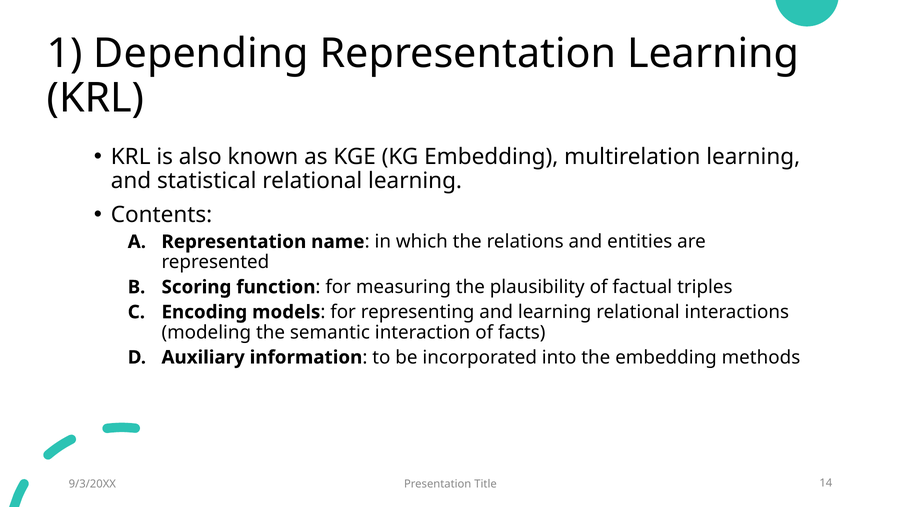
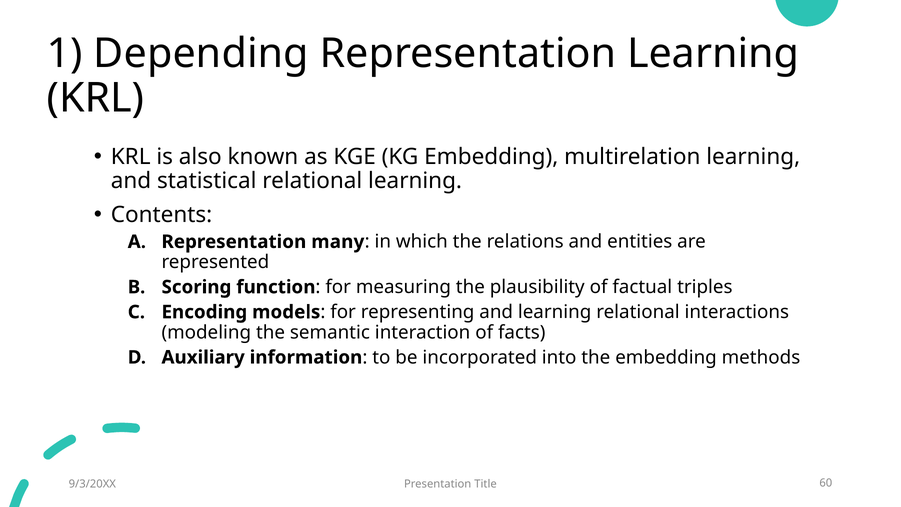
name: name -> many
14: 14 -> 60
